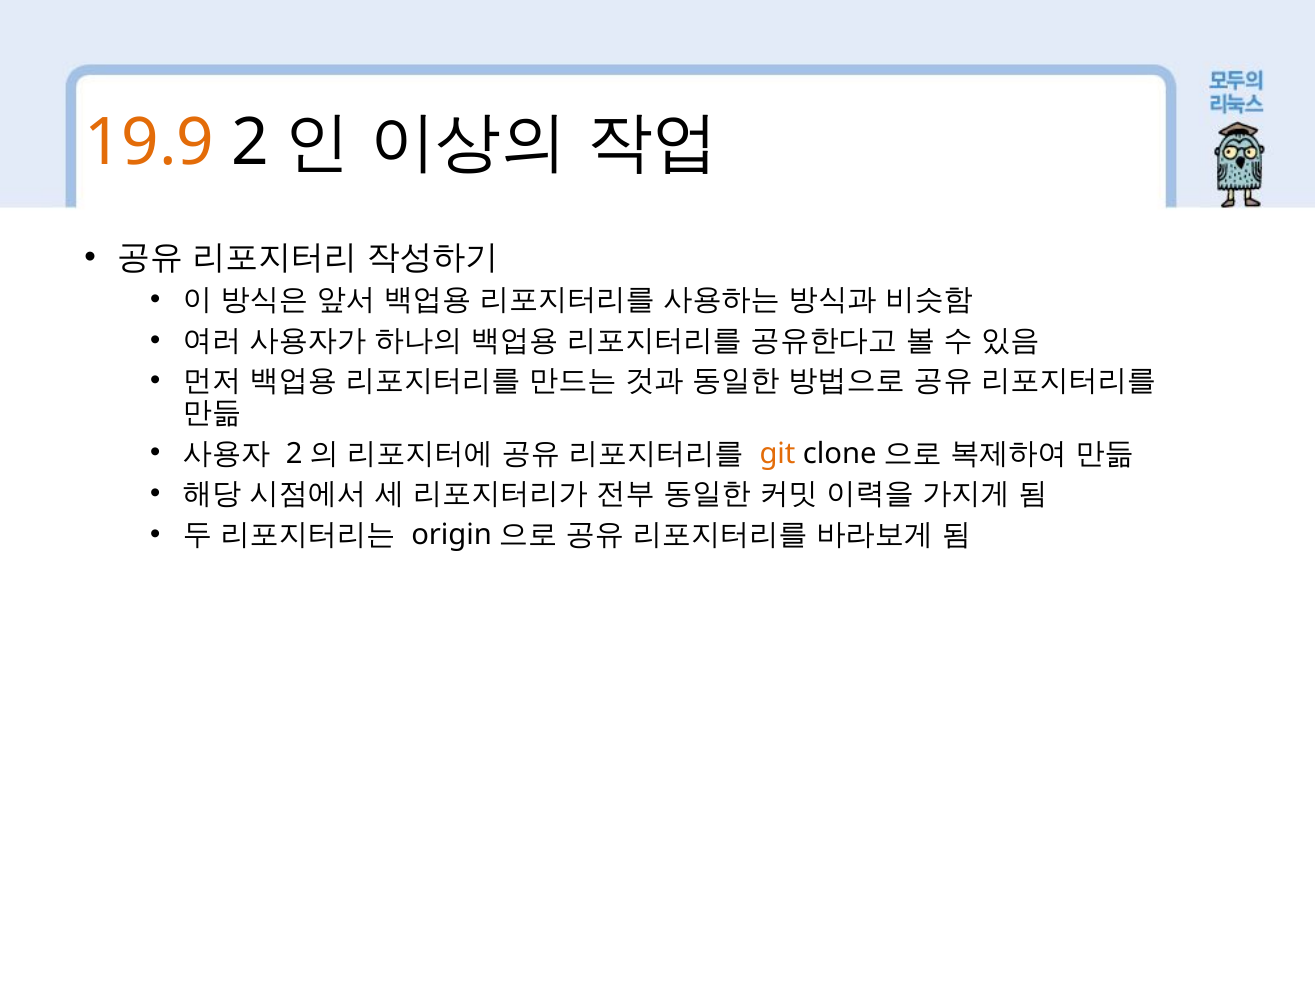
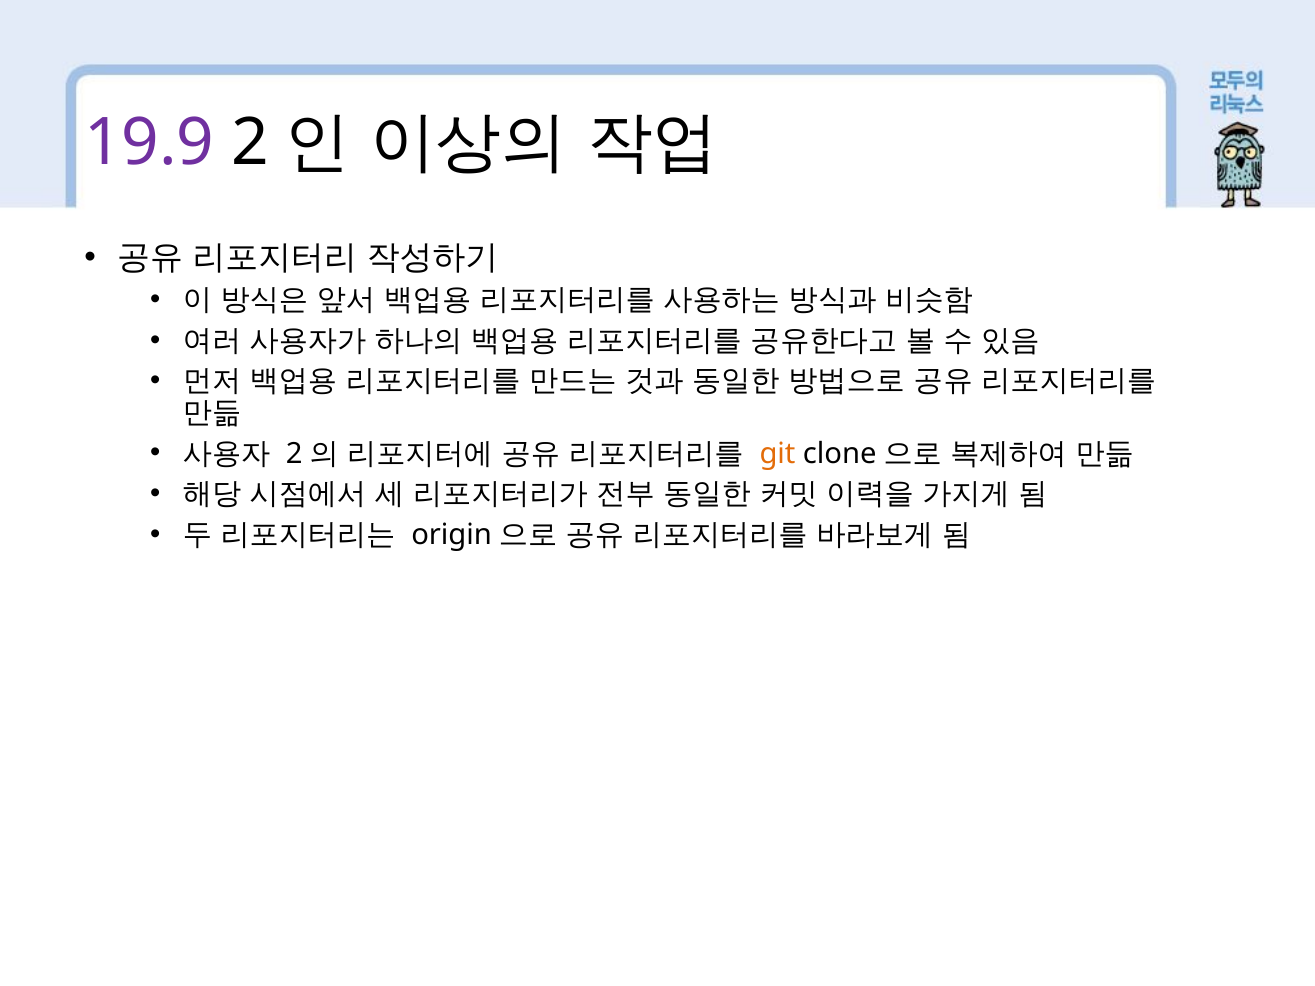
19.9 colour: orange -> purple
